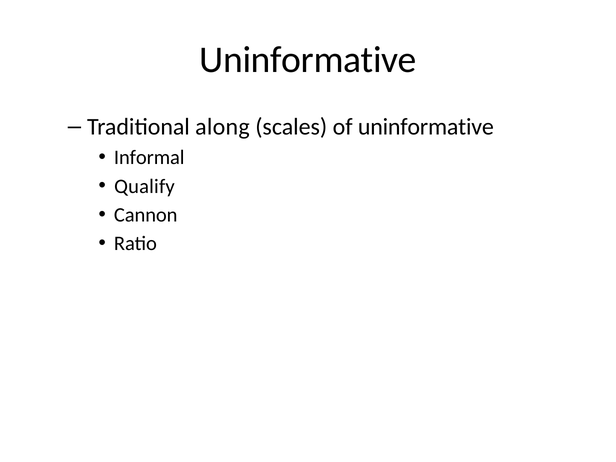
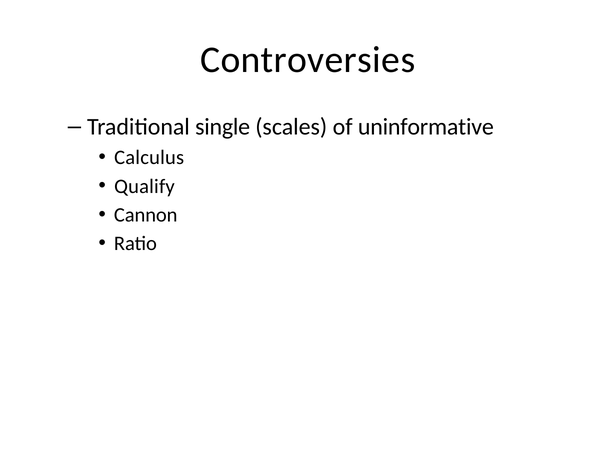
Uninformative at (308, 60): Uninformative -> Controversies
along: along -> single
Informal: Informal -> Calculus
